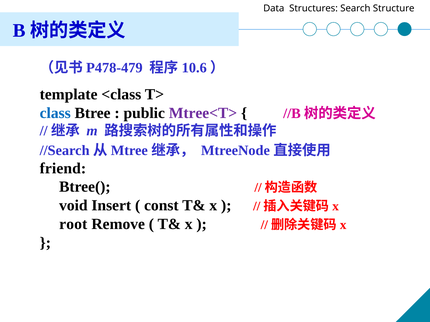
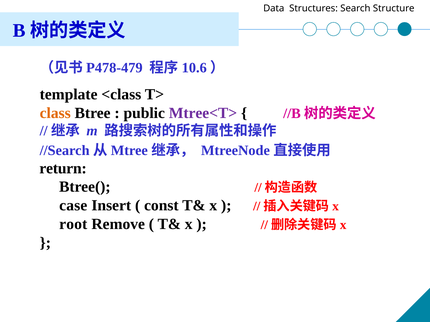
class colour: blue -> orange
friend: friend -> return
void: void -> case
